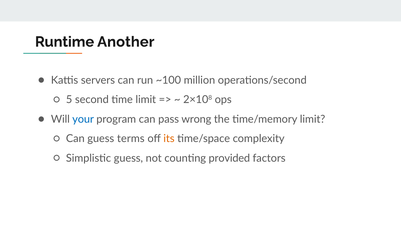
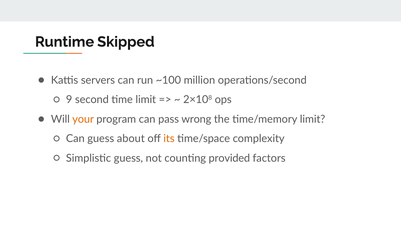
Another: Another -> Skipped
5: 5 -> 9
your colour: blue -> orange
terms: terms -> about
